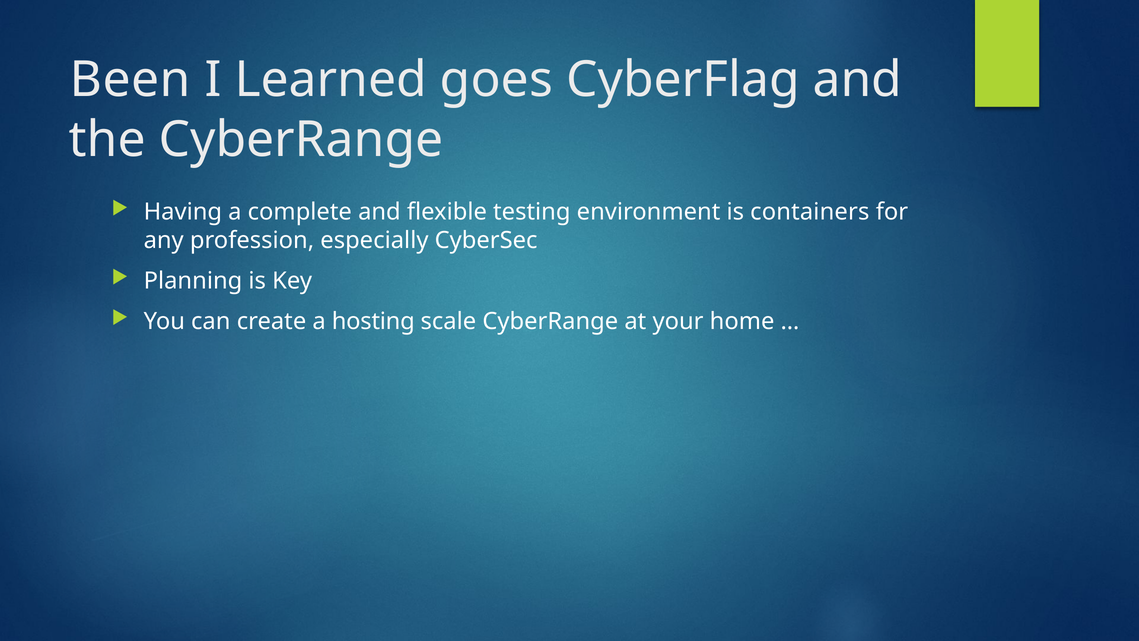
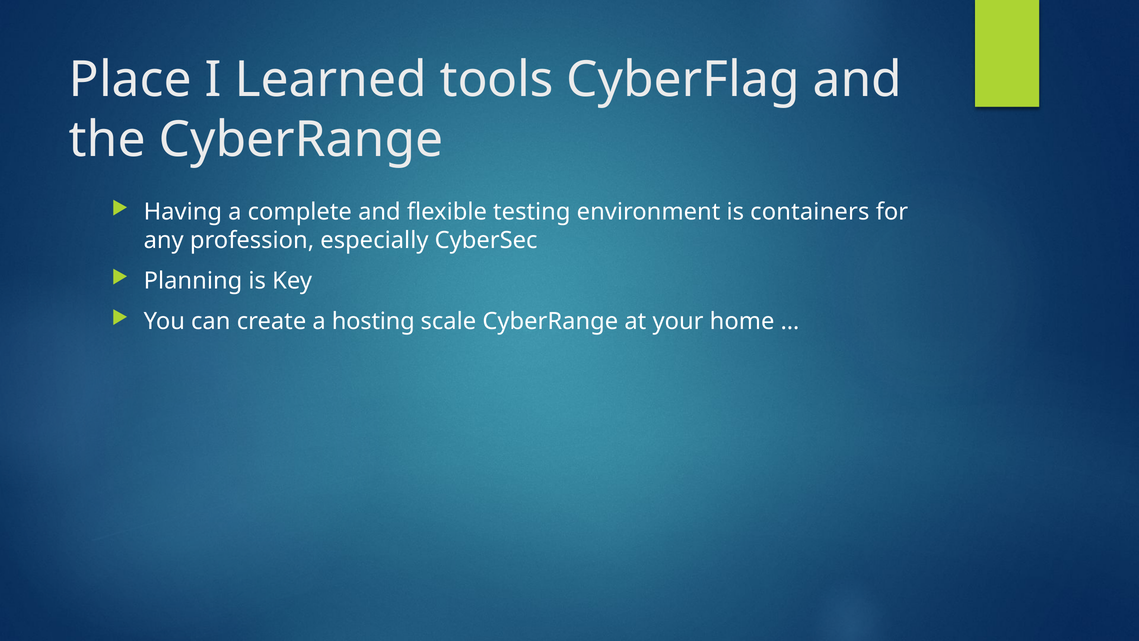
Been: Been -> Place
goes: goes -> tools
